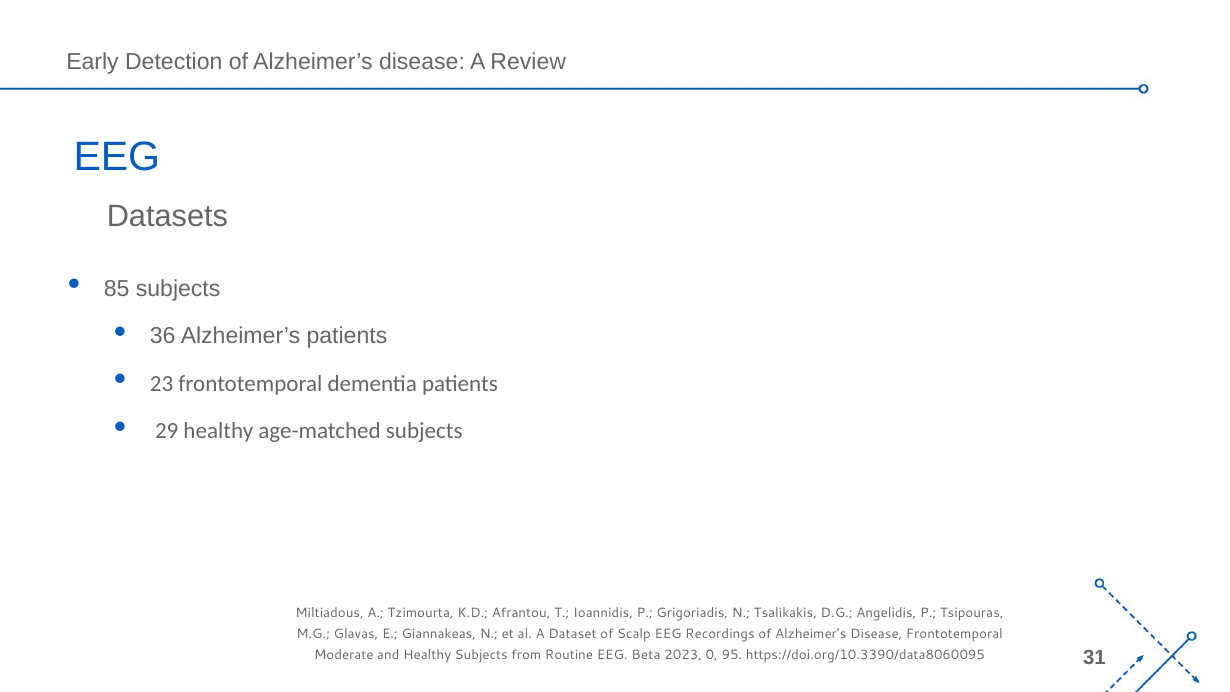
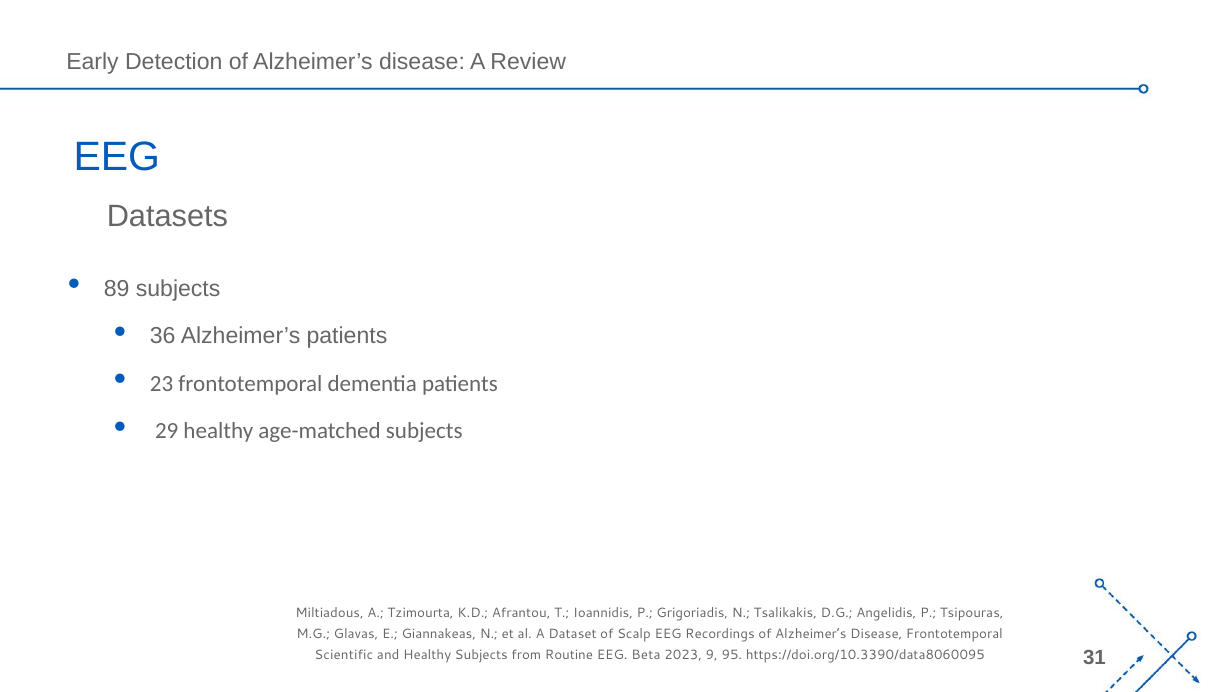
85: 85 -> 89
Moderate: Moderate -> Scientific
0: 0 -> 9
